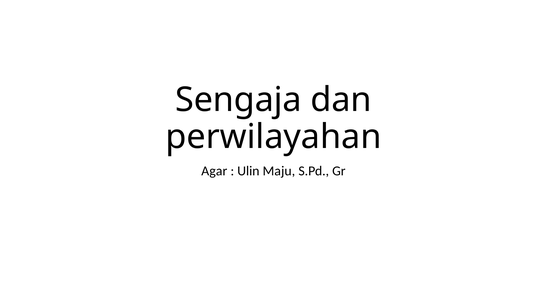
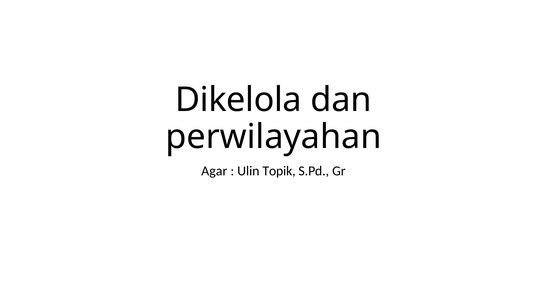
Sengaja: Sengaja -> Dikelola
Maju: Maju -> Topik
